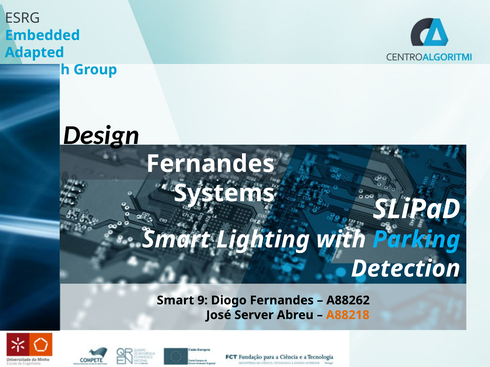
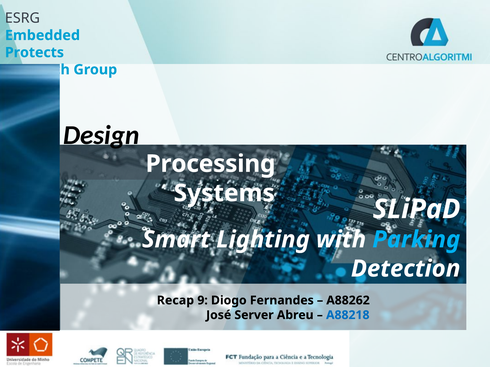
Adapted: Adapted -> Protects
Fernandes at (210, 164): Fernandes -> Processing
Smart at (175, 301): Smart -> Recap
A88218 colour: orange -> blue
